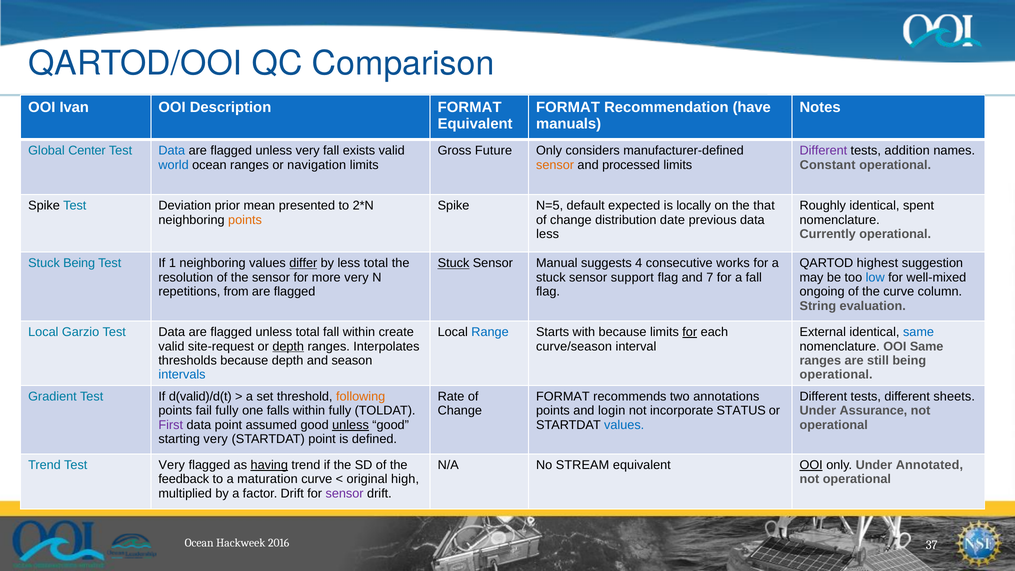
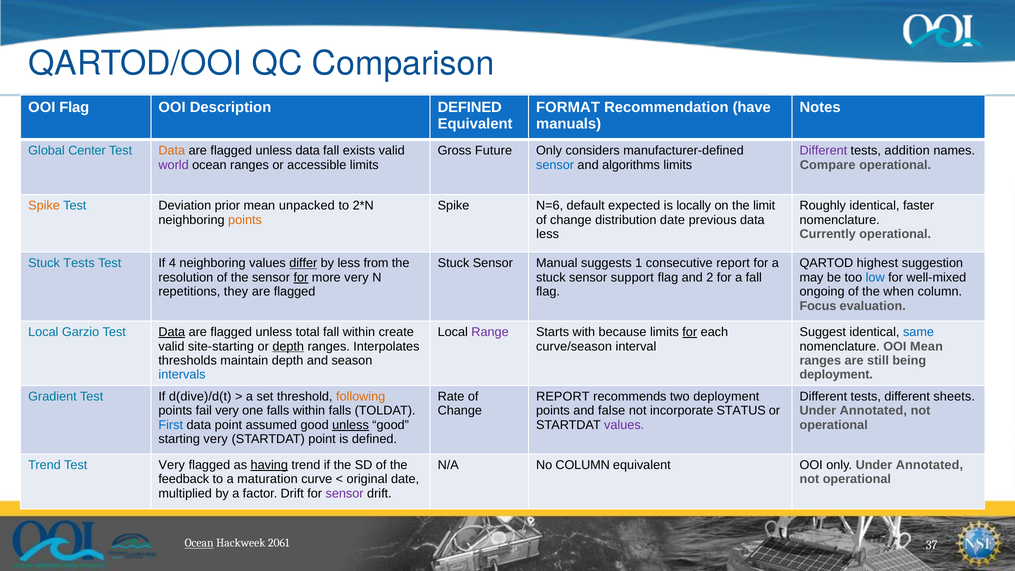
OOI Ivan: Ivan -> Flag
Description FORMAT: FORMAT -> DEFINED
Data at (172, 151) colour: blue -> orange
unless very: very -> data
world colour: blue -> purple
navigation: navigation -> accessible
sensor at (555, 165) colour: orange -> blue
processed: processed -> algorithms
Constant: Constant -> Compare
Spike at (44, 206) colour: black -> orange
presented: presented -> unpacked
N=5: N=5 -> N=6
that: that -> limit
spent: spent -> faster
Stuck Being: Being -> Tests
1: 1 -> 4
less total: total -> from
Stuck at (454, 263) underline: present -> none
4: 4 -> 1
consecutive works: works -> report
for at (301, 277) underline: none -> present
7: 7 -> 2
from: from -> they
the curve: curve -> when
String: String -> Focus
Data at (172, 332) underline: none -> present
Range colour: blue -> purple
External: External -> Suggest
site-request: site-request -> site-starting
OOI Same: Same -> Mean
thresholds because: because -> maintain
operational at (836, 375): operational -> deployment
d(valid)/d(t: d(valid)/d(t -> d(dive)/d(t
FORMAT at (563, 397): FORMAT -> REPORT
two annotations: annotations -> deployment
fail fully: fully -> very
within fully: fully -> falls
login: login -> false
Assurance at (873, 411): Assurance -> Annotated
First colour: purple -> blue
values at (624, 425) colour: blue -> purple
No STREAM: STREAM -> COLUMN
OOI at (811, 465) underline: present -> none
original high: high -> date
Ocean at (199, 543) underline: none -> present
2016: 2016 -> 2061
